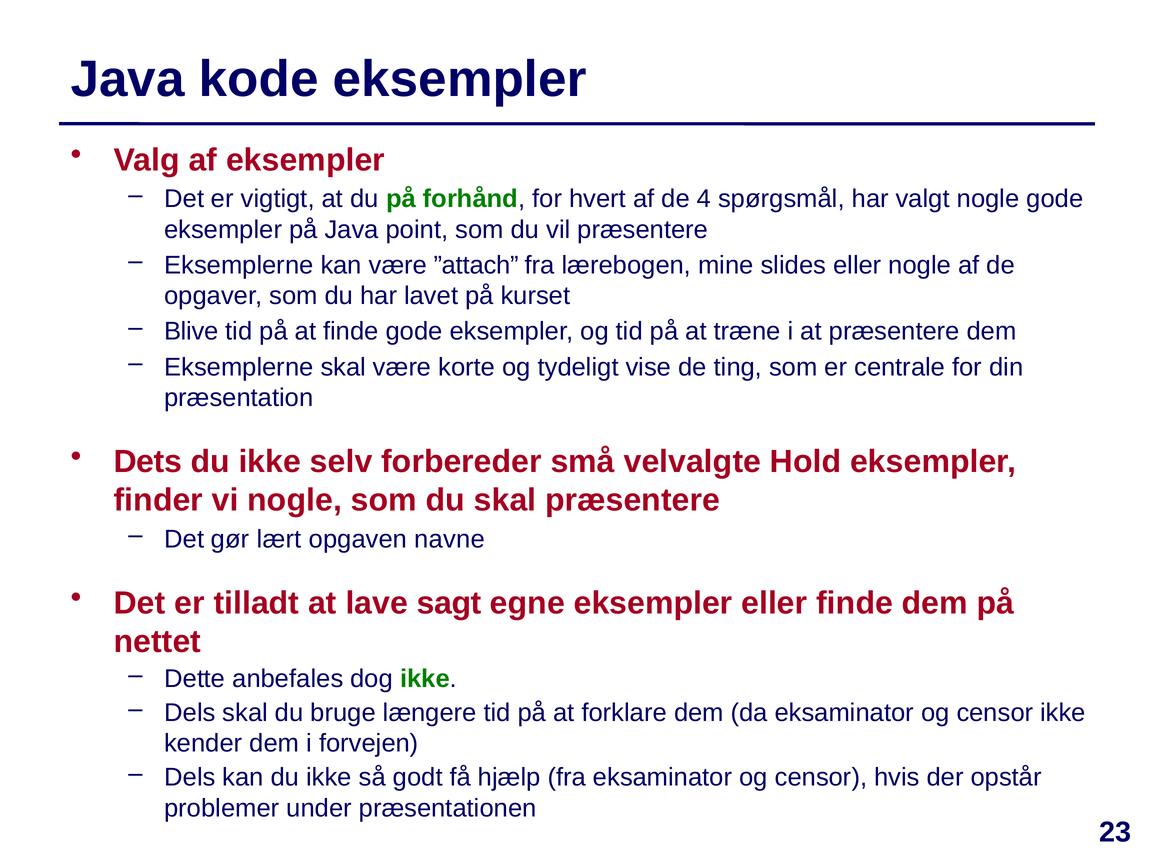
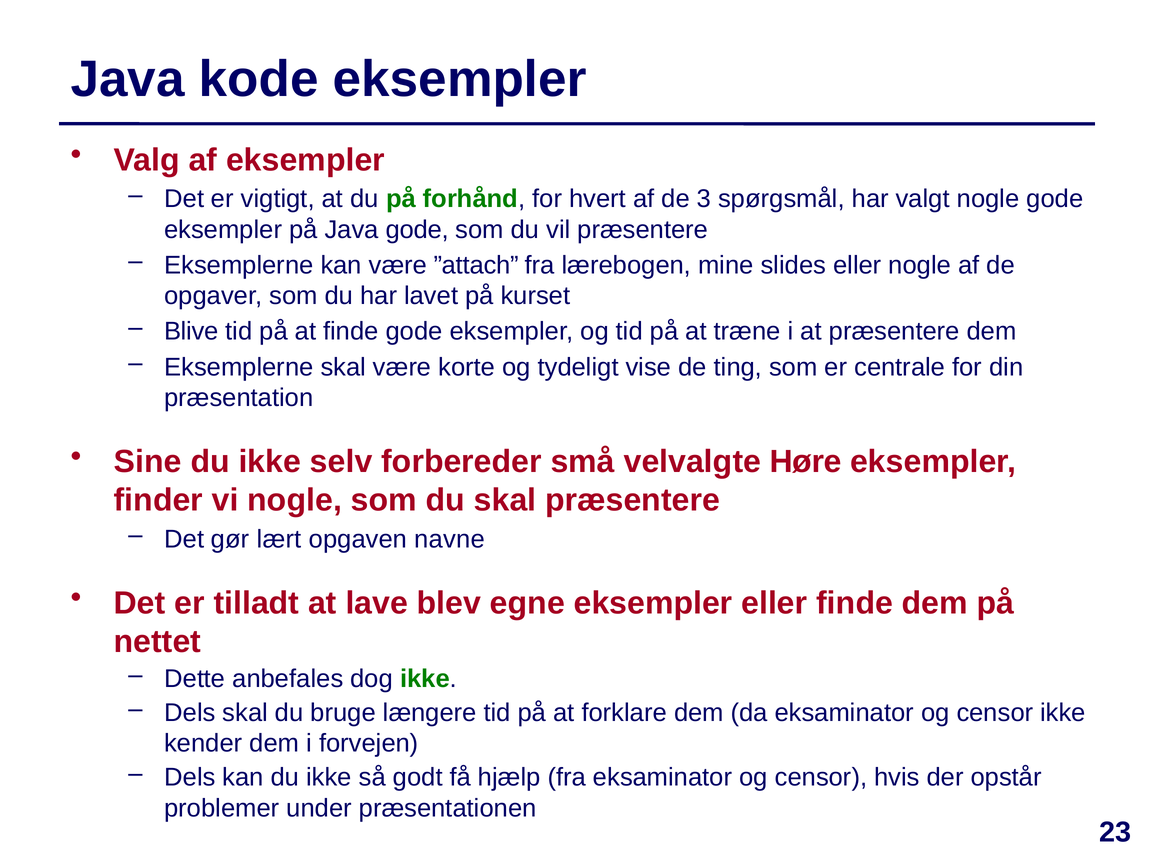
4: 4 -> 3
Java point: point -> gode
Dets: Dets -> Sine
Hold: Hold -> Høre
sagt: sagt -> blev
